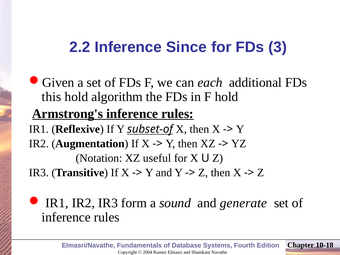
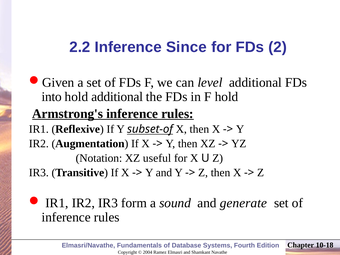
3: 3 -> 2
each: each -> level
this: this -> into
hold algorithm: algorithm -> additional
